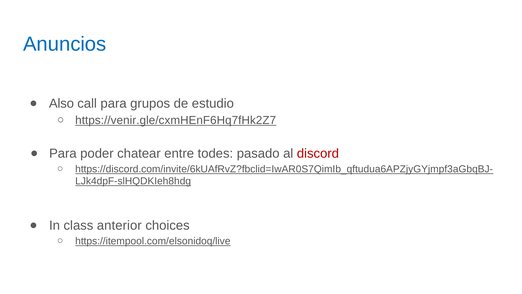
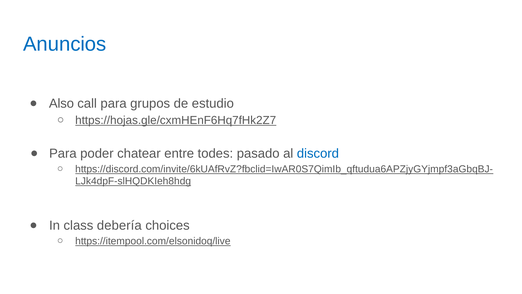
https://venir.gle/cxmHEnF6Hq7fHk2Z7: https://venir.gle/cxmHEnF6Hq7fHk2Z7 -> https://hojas.gle/cxmHEnF6Hq7fHk2Z7
discord colour: red -> blue
anterior: anterior -> debería
